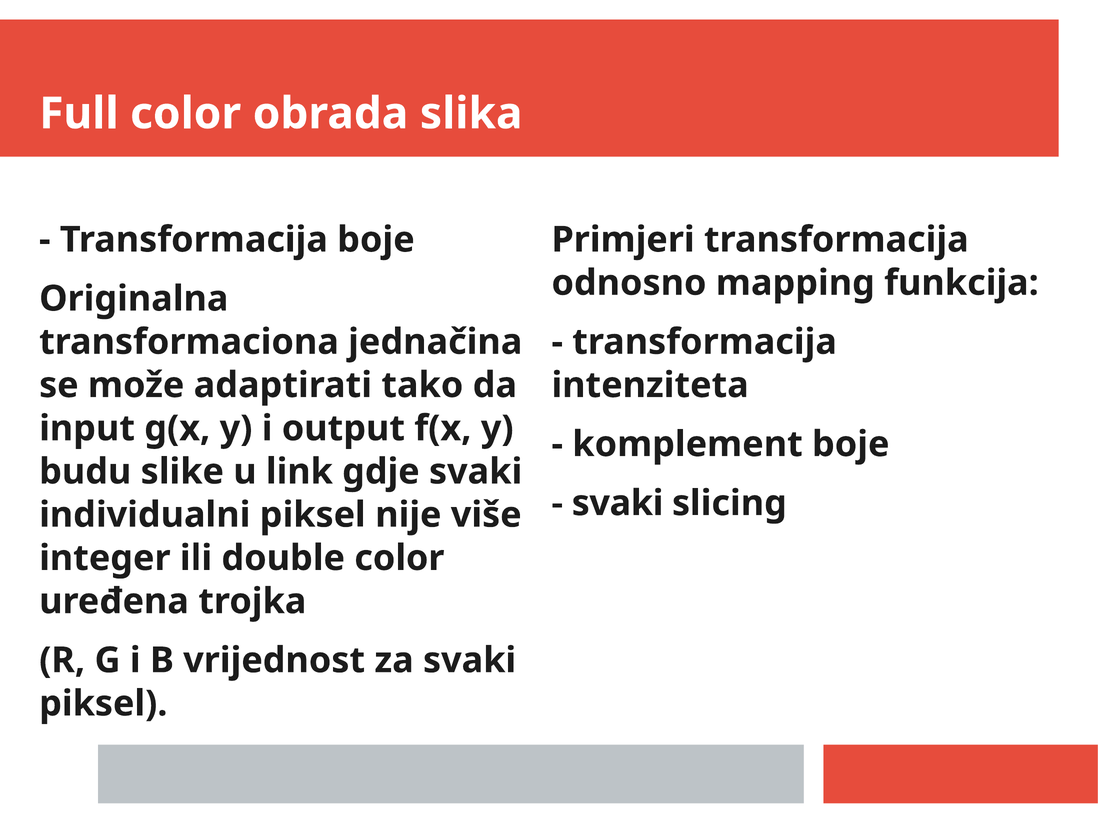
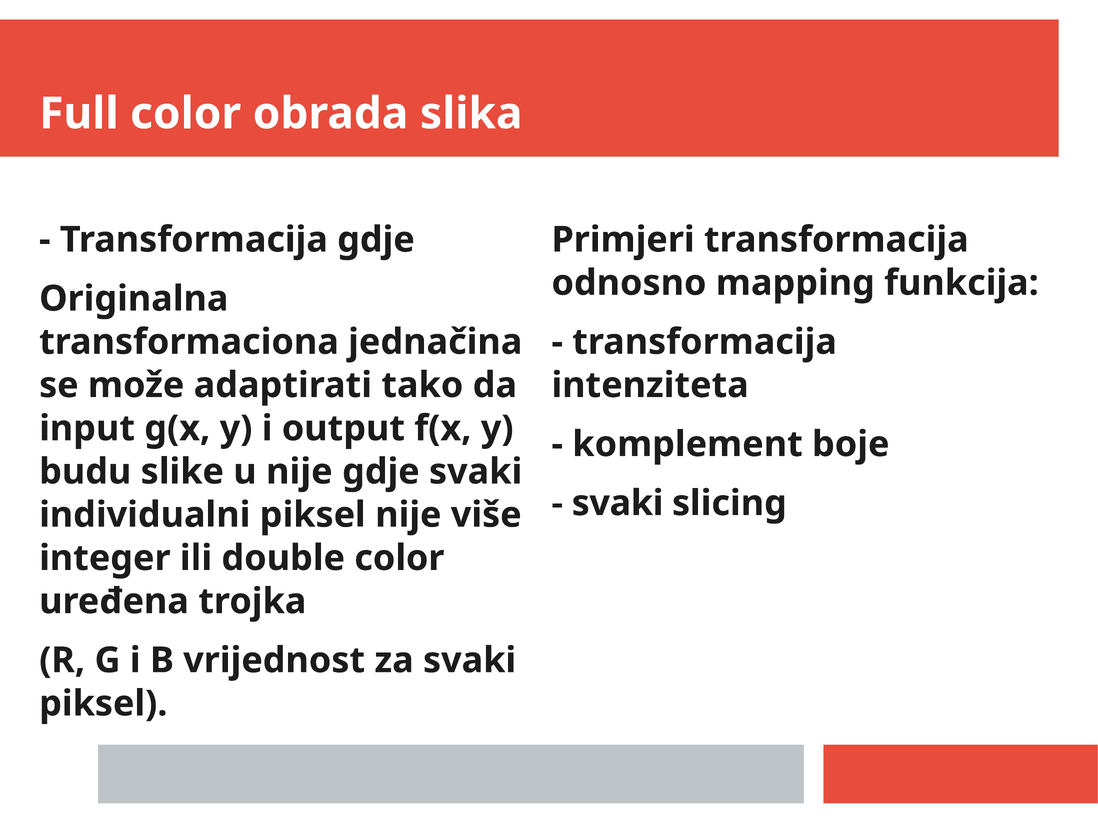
Transformacija boje: boje -> gdje
u link: link -> nije
